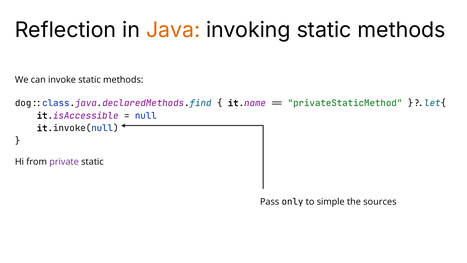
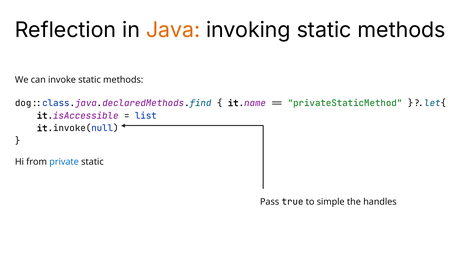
null: null -> list
private colour: purple -> blue
only: only -> true
sources: sources -> handles
